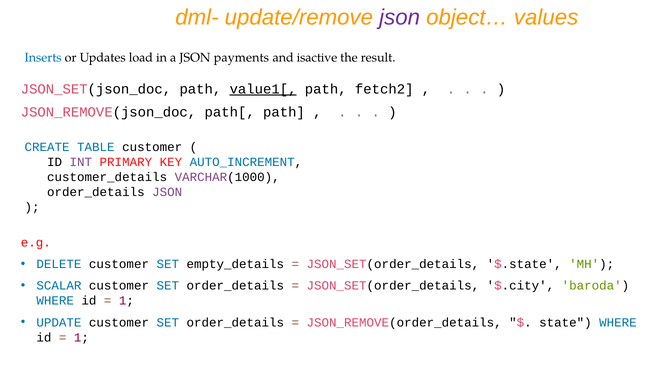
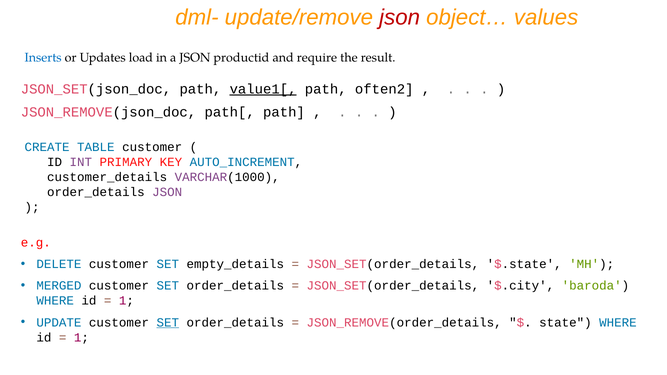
json at (400, 17) colour: purple -> red
payments: payments -> productid
isactive: isactive -> require
fetch2: fetch2 -> often2
SCALAR: SCALAR -> MERGED
SET at (168, 323) underline: none -> present
